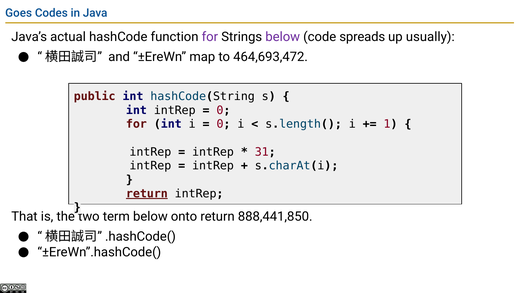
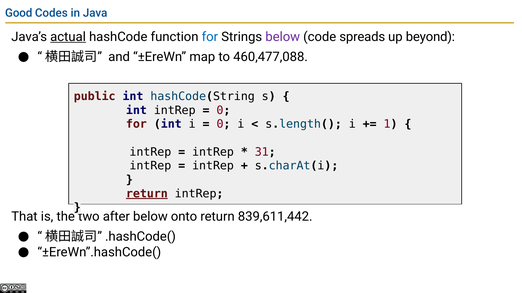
Goes: Goes -> Good
actual underline: none -> present
for at (210, 37) colour: purple -> blue
usually: usually -> beyond
464,693,472: 464,693,472 -> 460,477,088
term: term -> after
888,441,850: 888,441,850 -> 839,611,442
